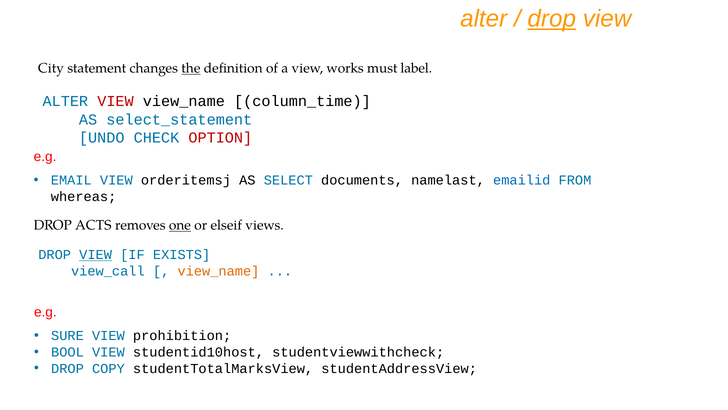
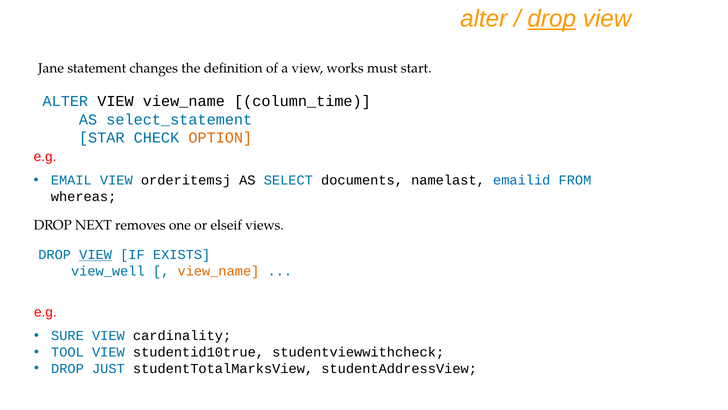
City: City -> Jane
the underline: present -> none
label: label -> start
VIEW at (115, 101) colour: red -> black
UNDO: UNDO -> STAR
OPTION colour: red -> orange
ACTS: ACTS -> NEXT
one underline: present -> none
view_call: view_call -> view_well
prohibition: prohibition -> cardinality
BOOL: BOOL -> TOOL
studentid10host: studentid10host -> studentid10true
COPY: COPY -> JUST
